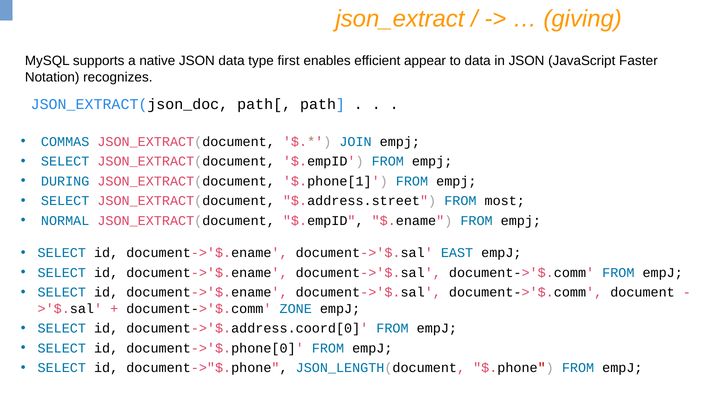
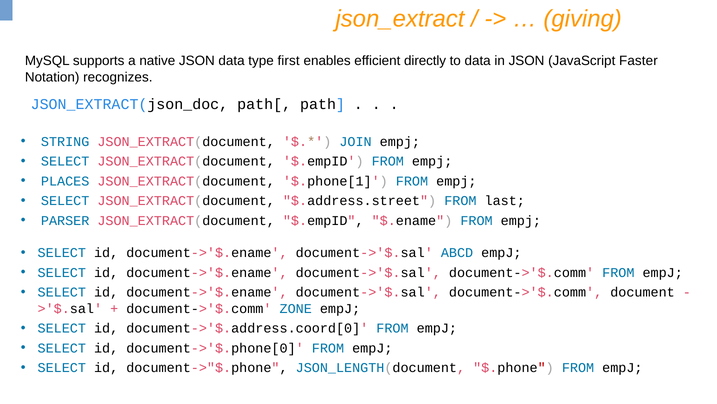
appear: appear -> directly
COMMAS: COMMAS -> STRING
DURING: DURING -> PLACES
most: most -> last
NORMAL: NORMAL -> PARSER
EAST: EAST -> ABCD
